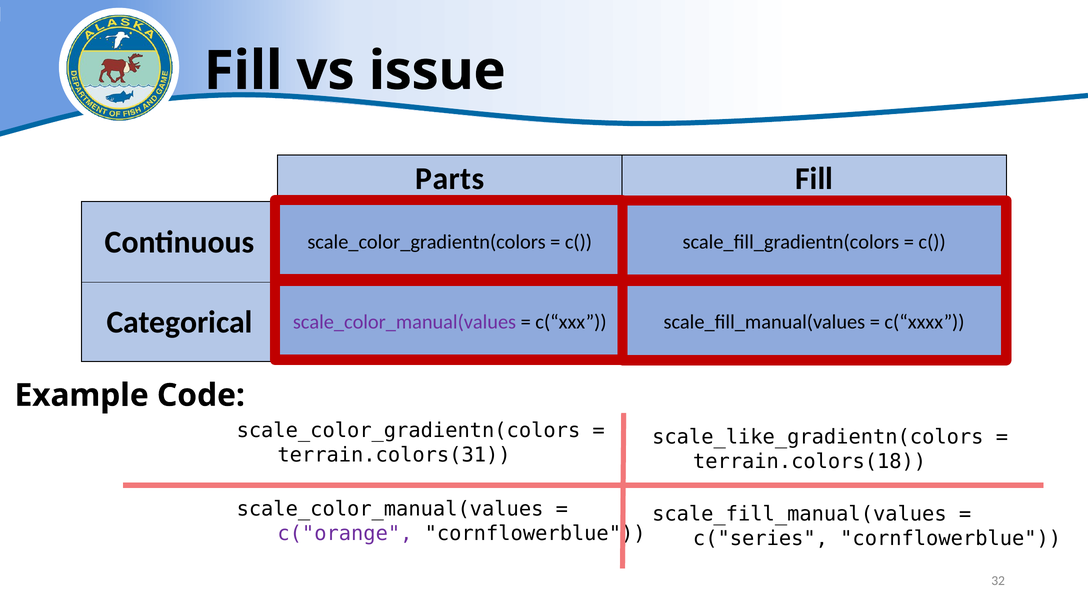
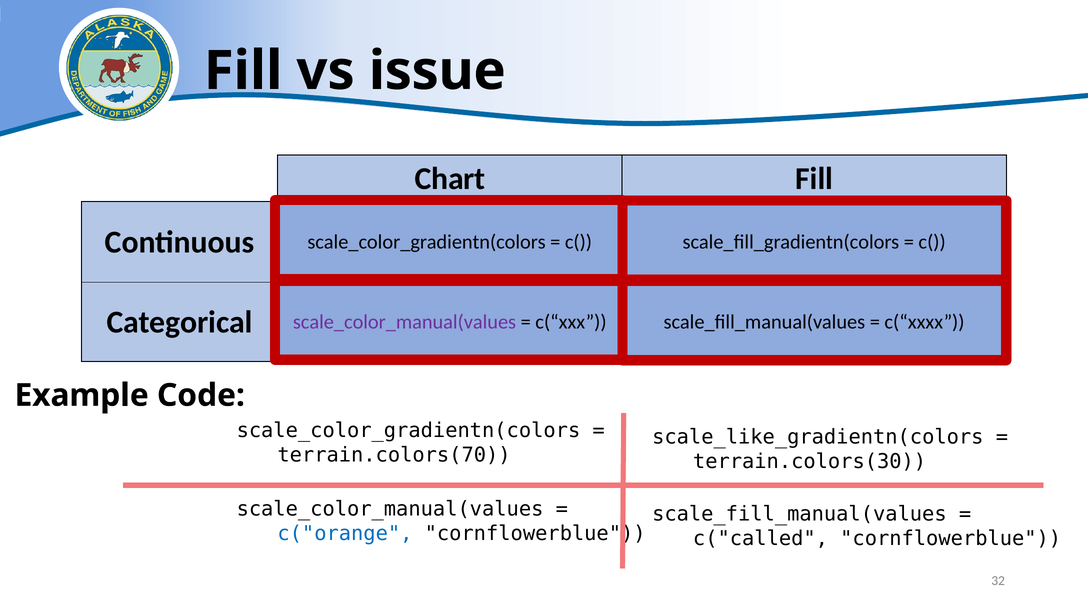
Parts: Parts -> Chart
terrain.colors(31: terrain.colors(31 -> terrain.colors(70
terrain.colors(18: terrain.colors(18 -> terrain.colors(30
c("orange colour: purple -> blue
c("series: c("series -> c("called
